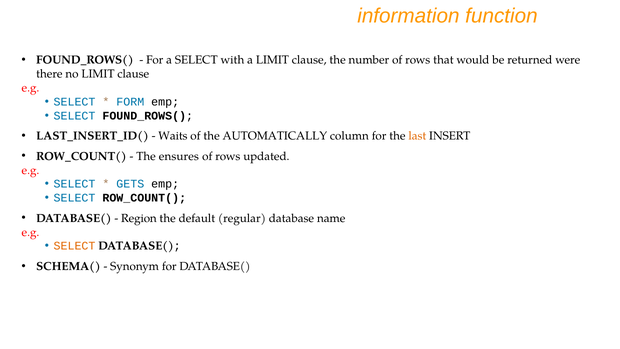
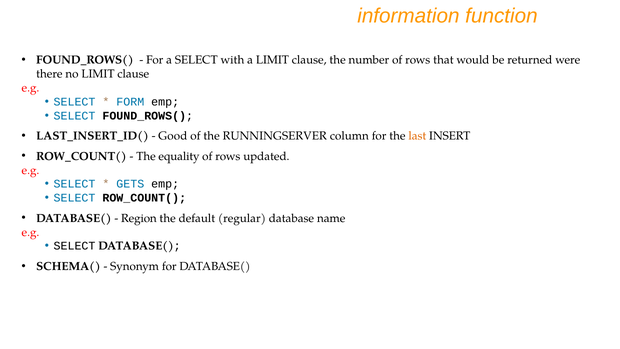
Waits: Waits -> Good
AUTOMATICALLY: AUTOMATICALLY -> RUNNINGSERVER
ensures: ensures -> equality
SELECT at (75, 246) colour: orange -> black
